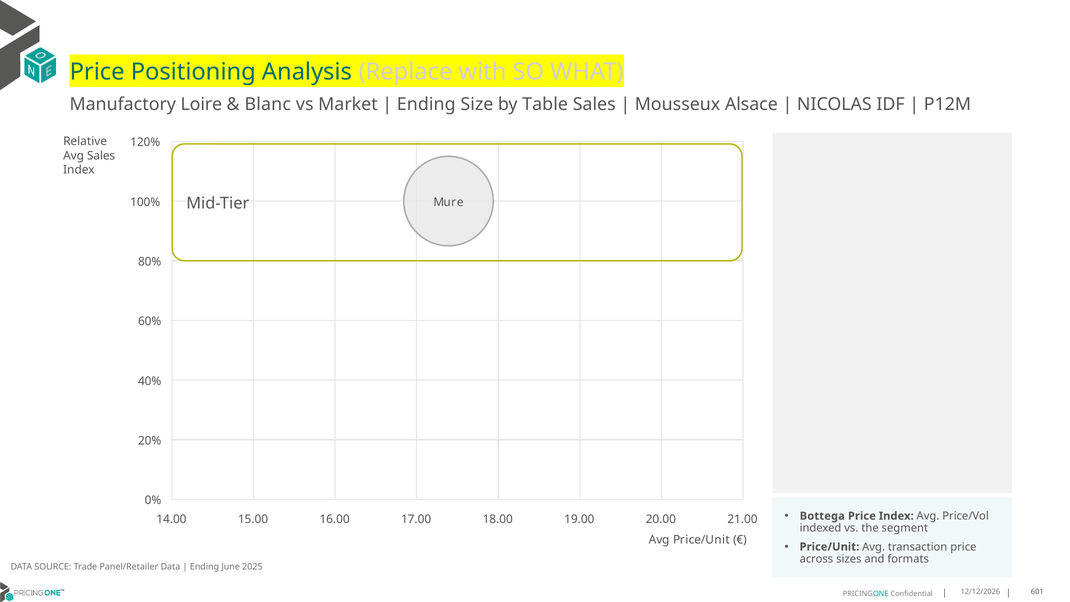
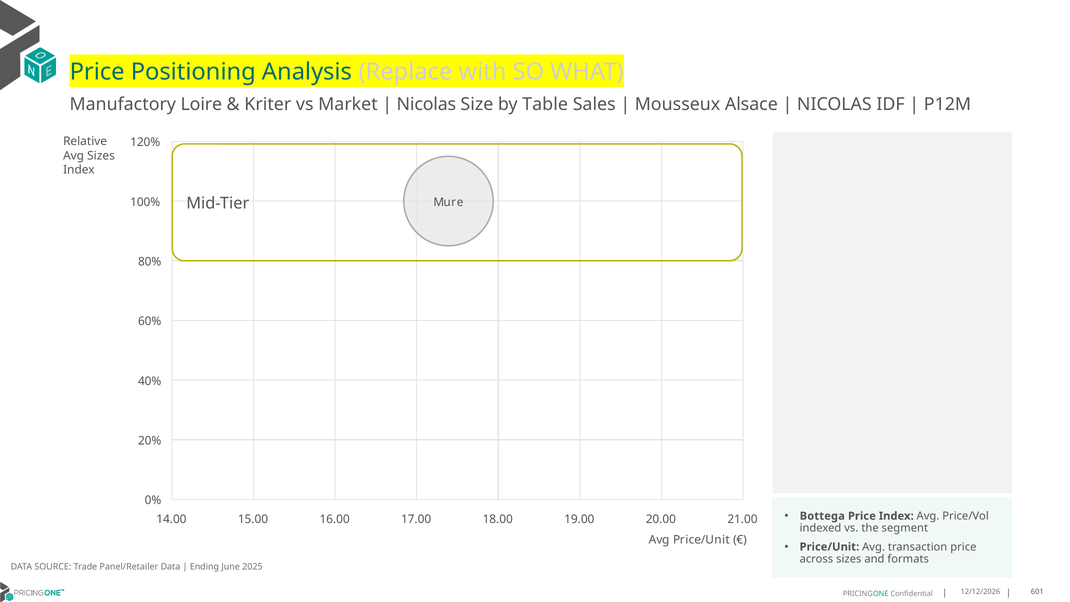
Blanc: Blanc -> Kriter
Ending at (426, 104): Ending -> Nicolas
Avg Sales: Sales -> Sizes
